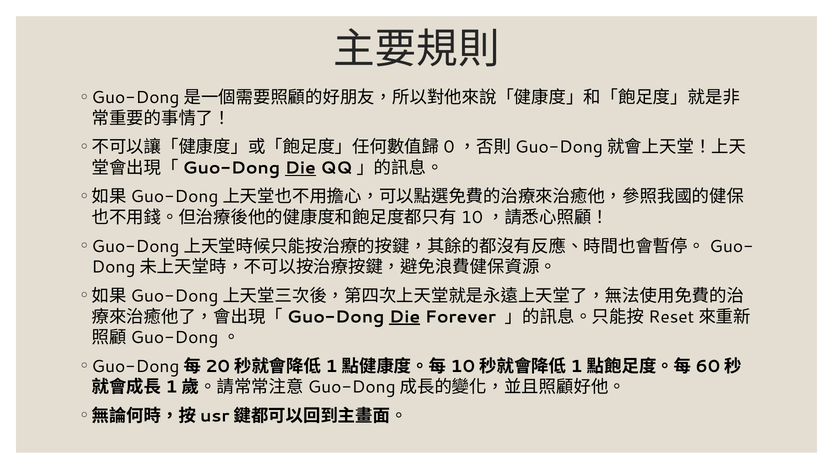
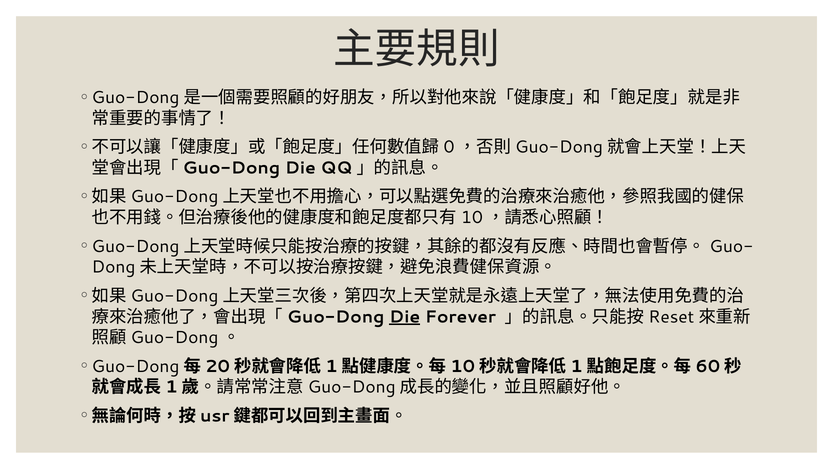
Die at (300, 168) underline: present -> none
